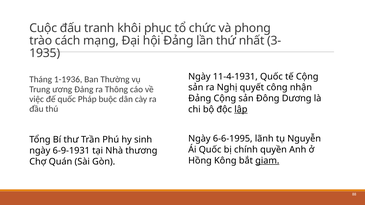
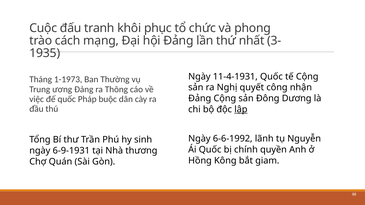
1-1936: 1-1936 -> 1-1973
6-6-1995: 6-6-1995 -> 6-6-1992
giam underline: present -> none
